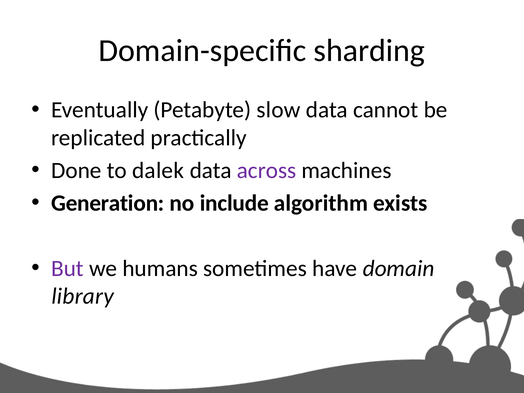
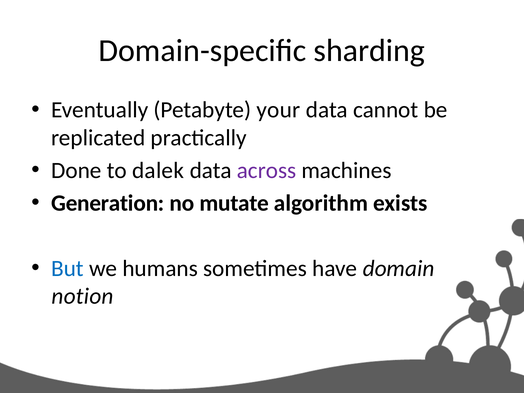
slow: slow -> your
include: include -> mutate
But colour: purple -> blue
library: library -> notion
